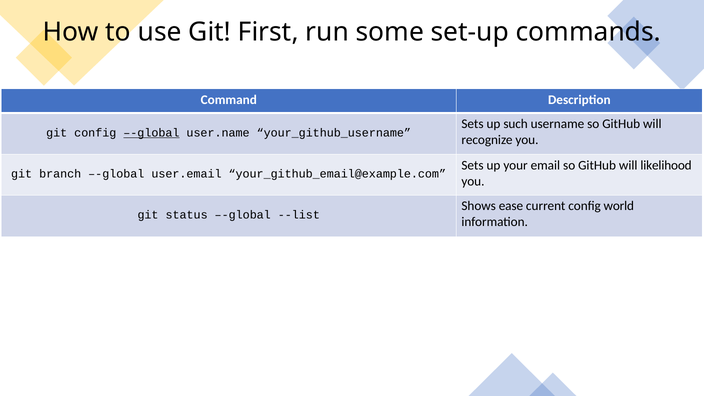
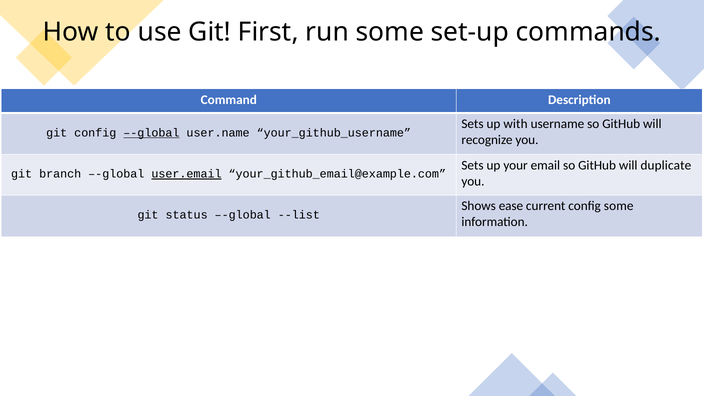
such: such -> with
likelihood: likelihood -> duplicate
user.email underline: none -> present
config world: world -> some
